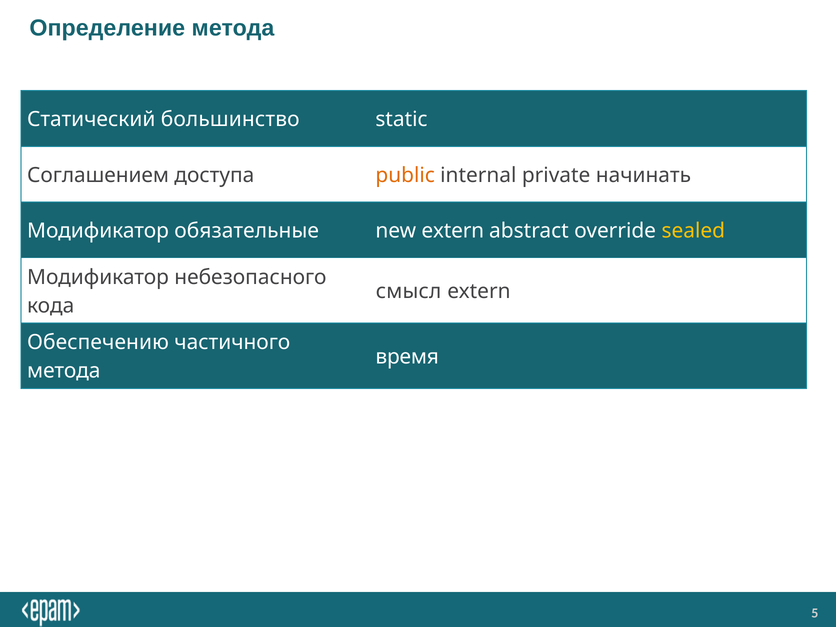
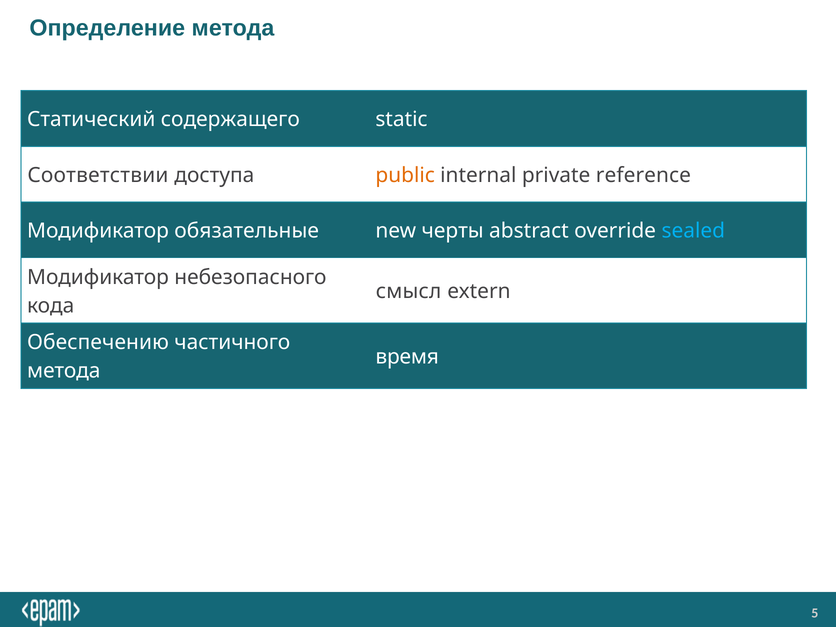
большинство: большинство -> содержащего
Соглашением: Соглашением -> Соответствии
начинать: начинать -> reference
new extern: extern -> черты
sealed colour: yellow -> light blue
